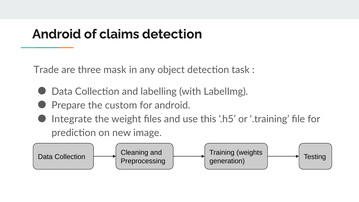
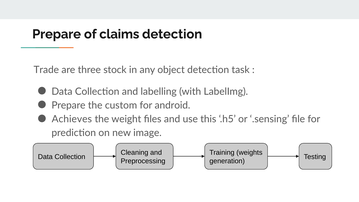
Android at (57, 34): Android -> Prepare
mask: mask -> stock
Integrate: Integrate -> Achieves
.training: .training -> .sensing
